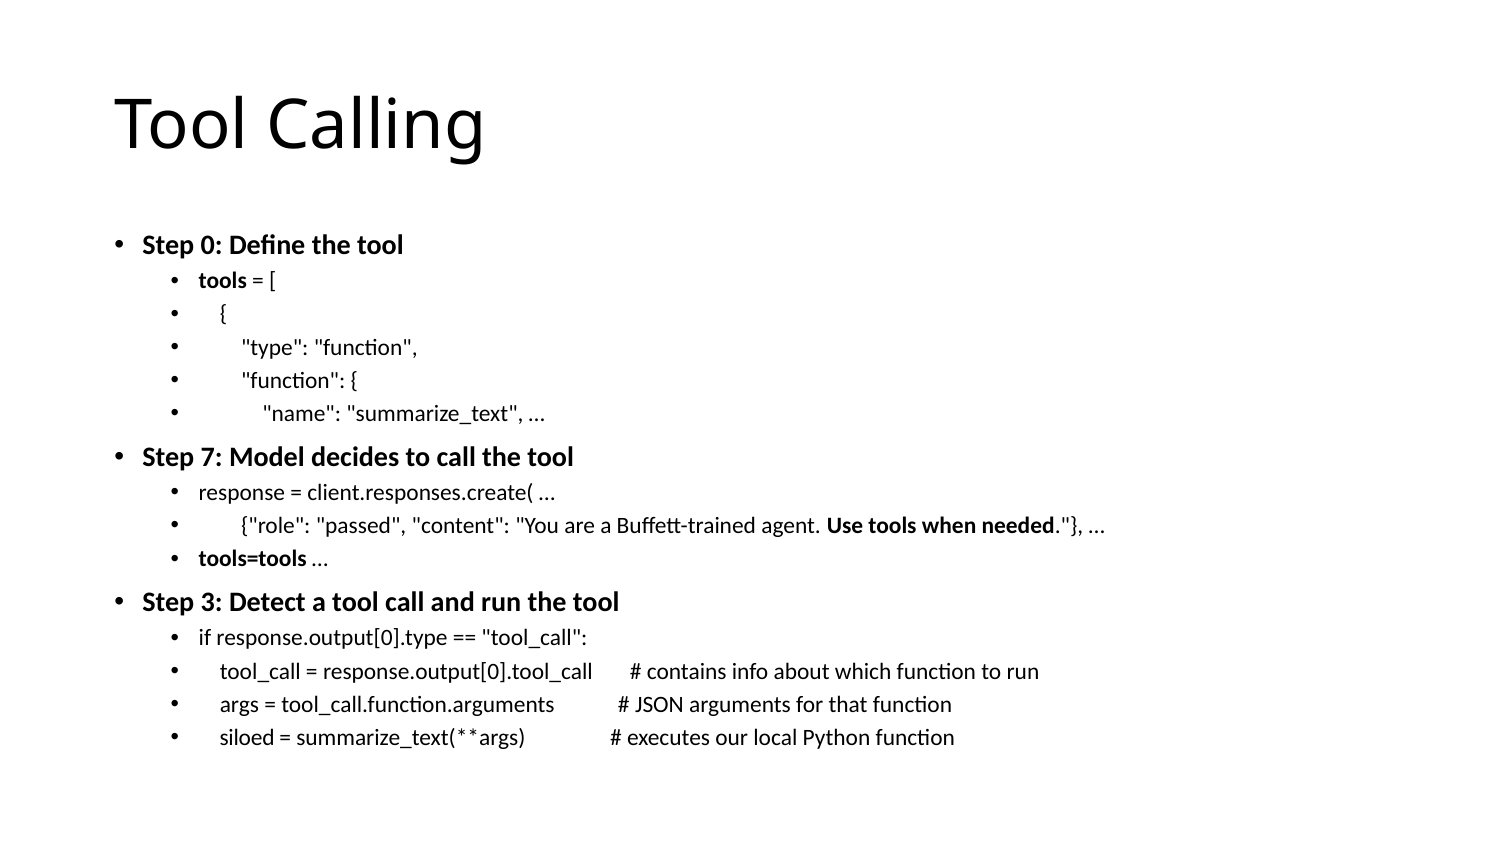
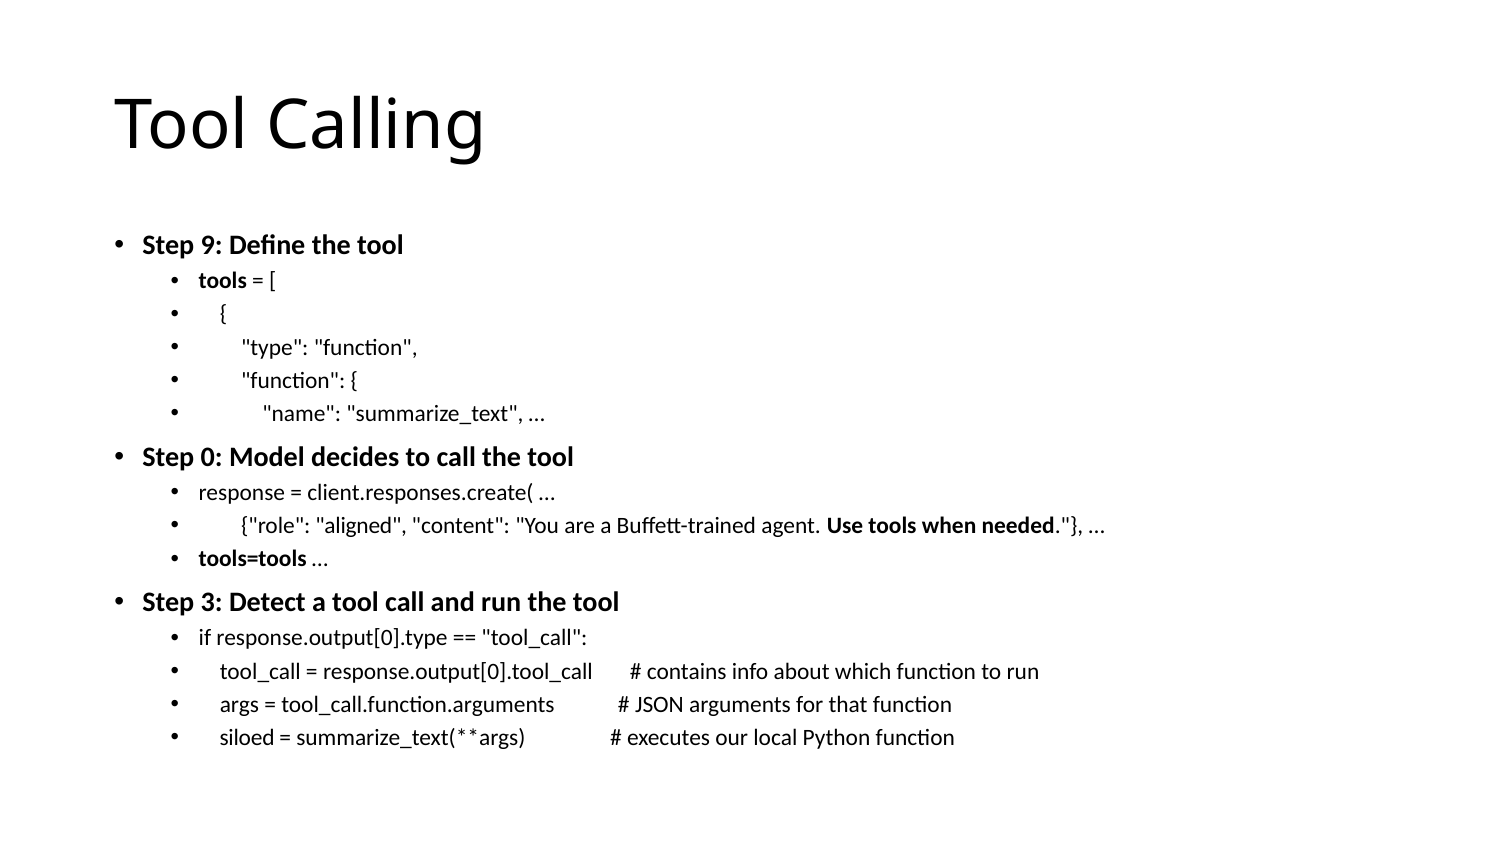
0: 0 -> 9
7: 7 -> 0
passed: passed -> aligned
